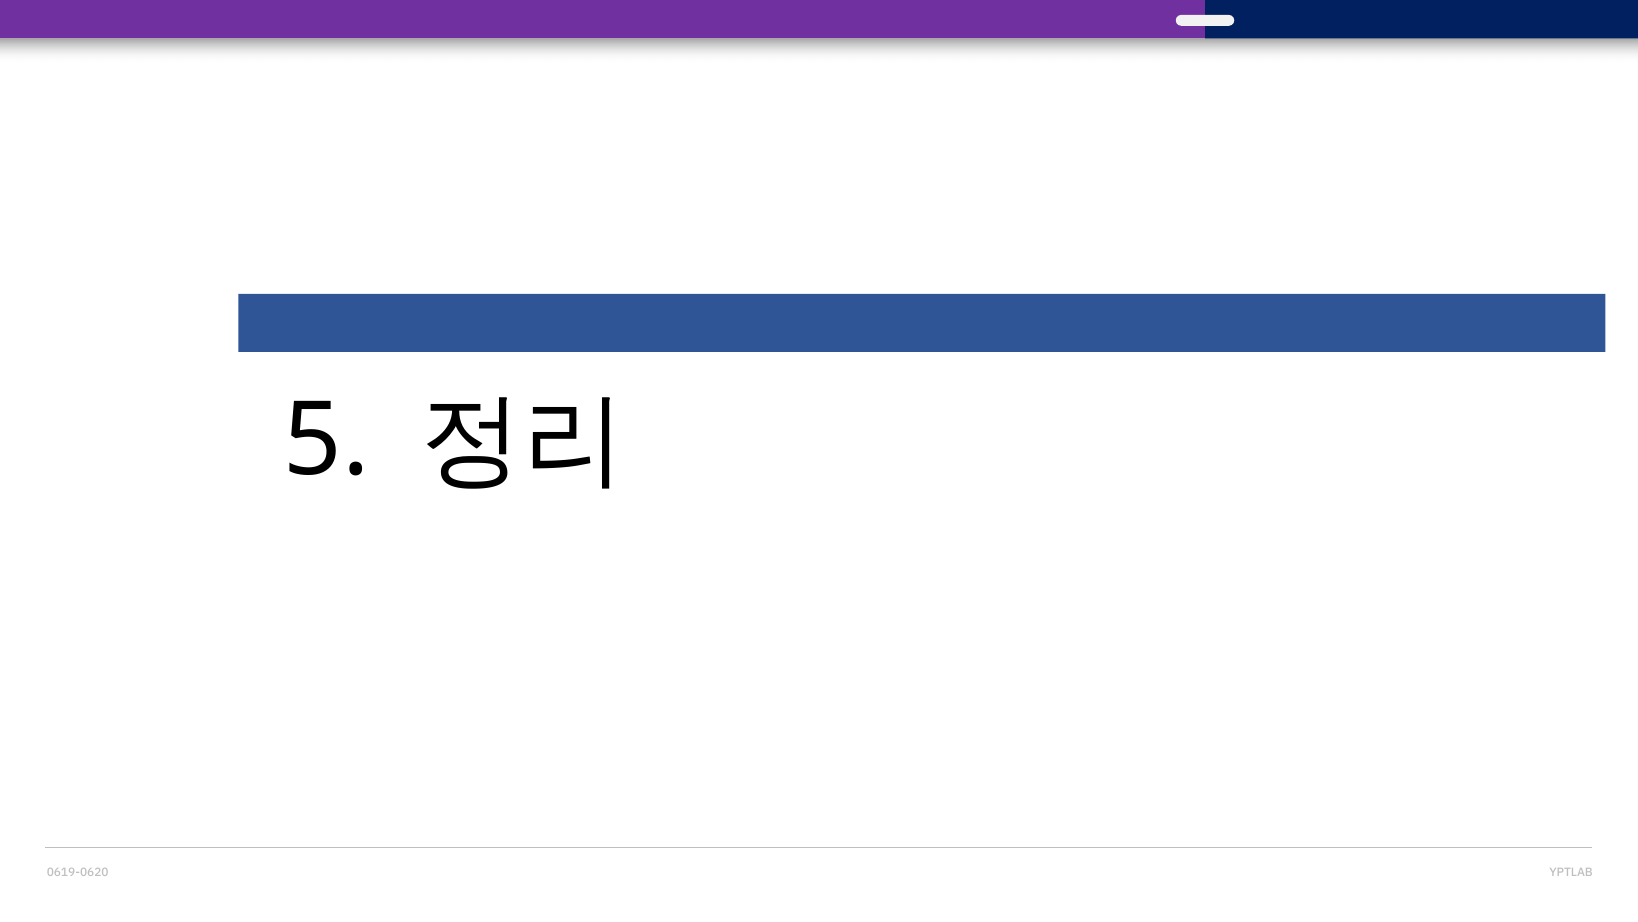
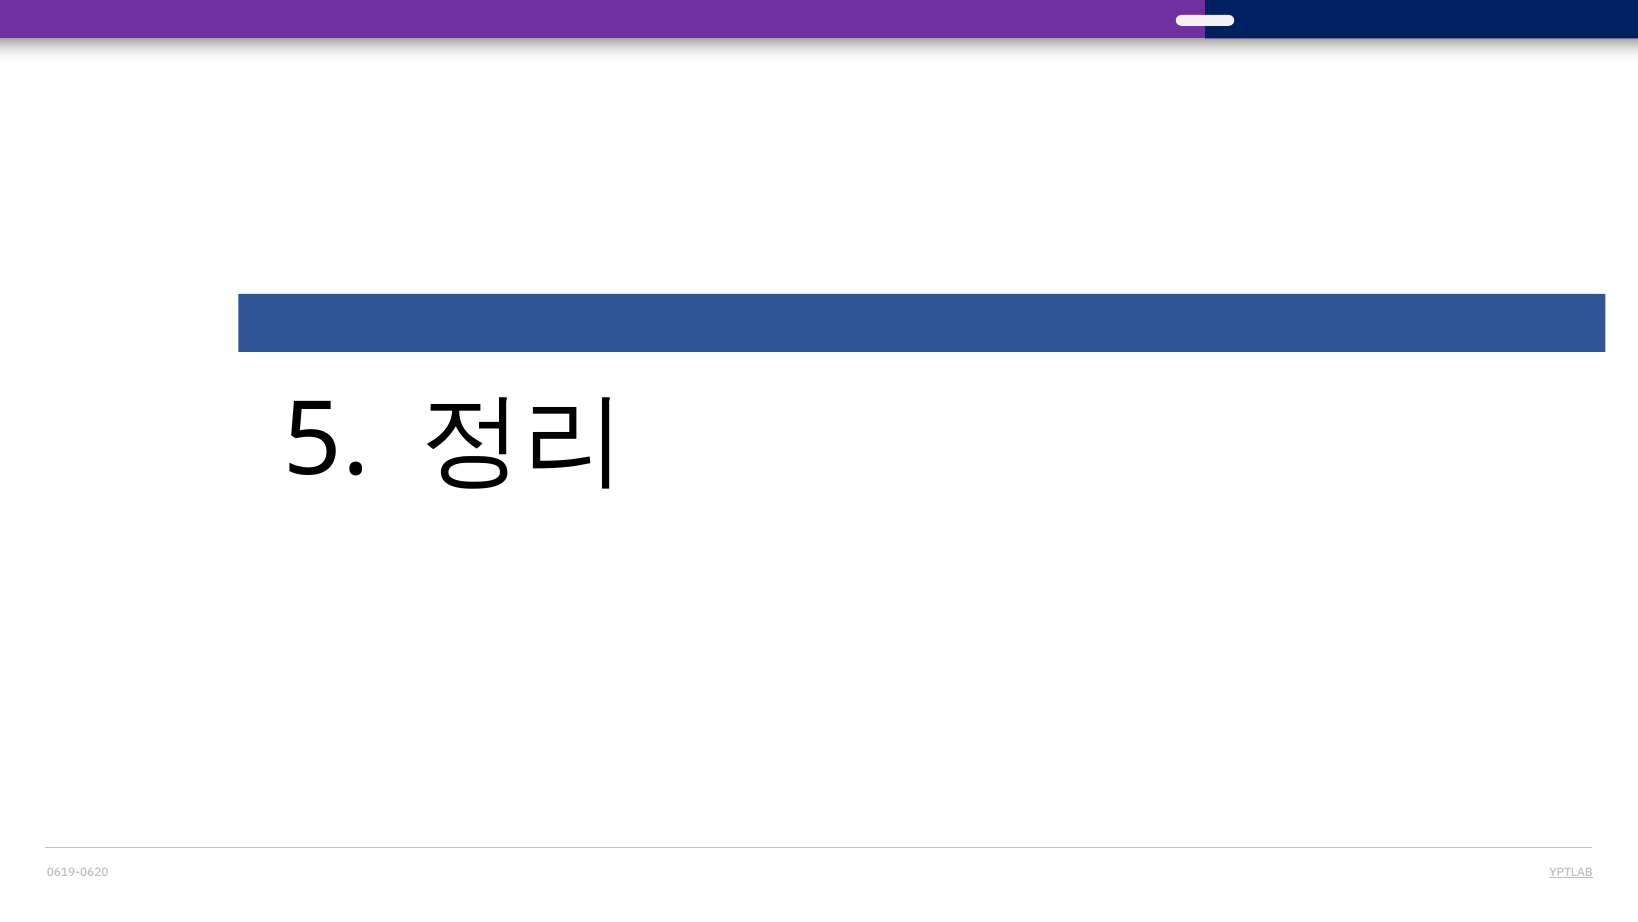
YPTLAB underline: none -> present
